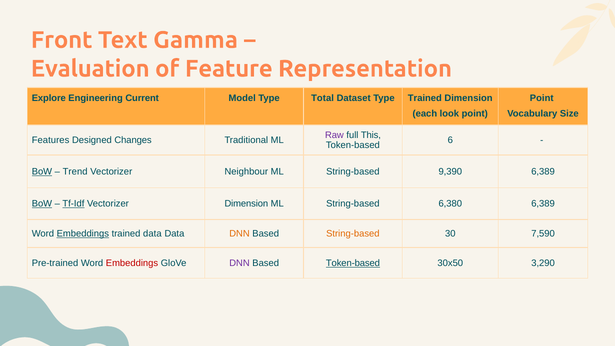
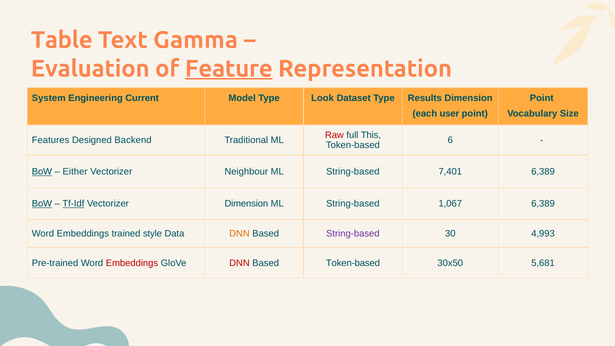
Front: Front -> Table
Feature underline: none -> present
Explore: Explore -> System
Total: Total -> Look
Type Trained: Trained -> Results
look: look -> user
Raw colour: purple -> red
Changes: Changes -> Backend
Trend: Trend -> Either
9,390: 9,390 -> 7,401
6,380: 6,380 -> 1,067
Embeddings at (83, 234) underline: present -> none
trained data: data -> style
String-based at (353, 234) colour: orange -> purple
7,590: 7,590 -> 4,993
DNN at (240, 263) colour: purple -> red
Token-based at (353, 263) underline: present -> none
3,290: 3,290 -> 5,681
